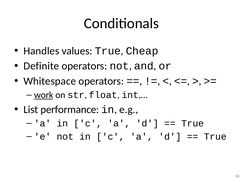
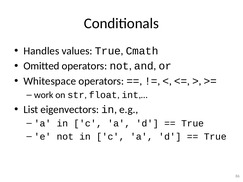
Cheap: Cheap -> Cmath
Definite: Definite -> Omitted
work underline: present -> none
performance: performance -> eigenvectors
